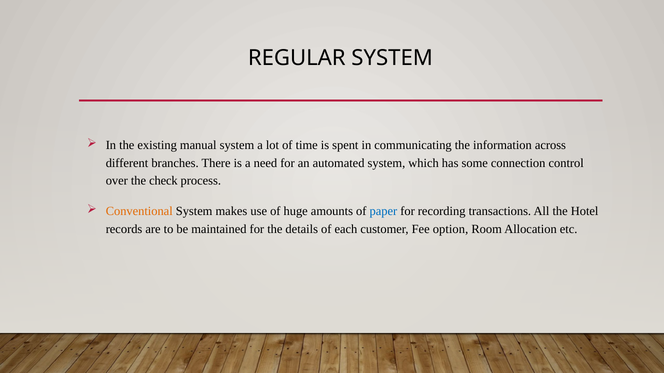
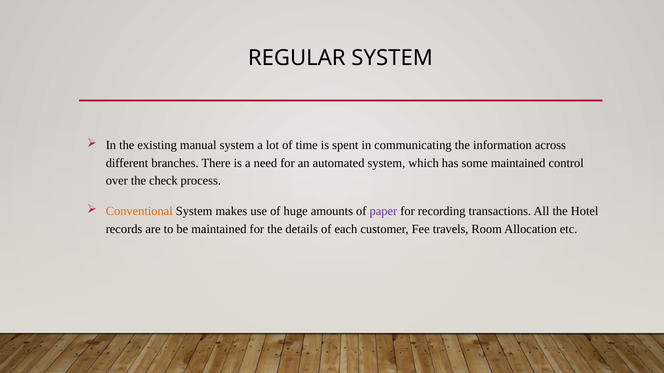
some connection: connection -> maintained
paper colour: blue -> purple
option: option -> travels
